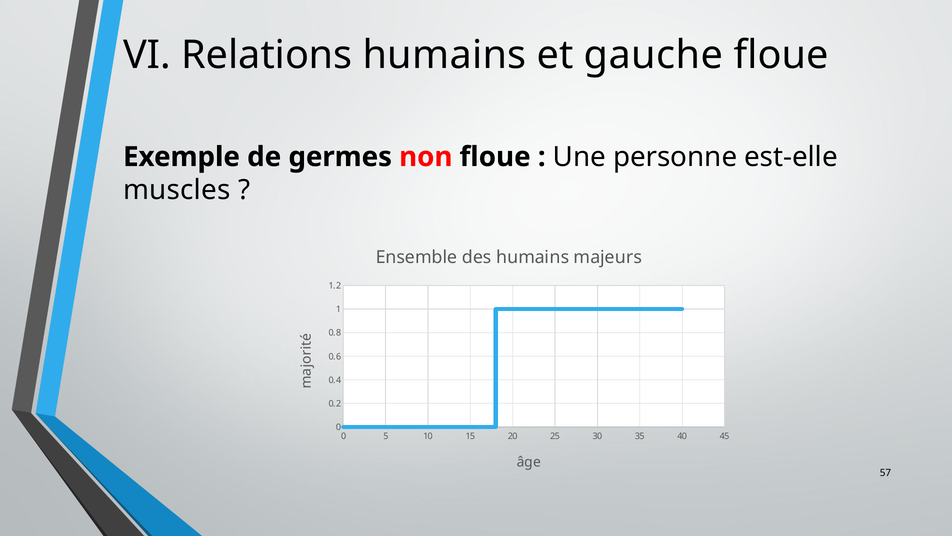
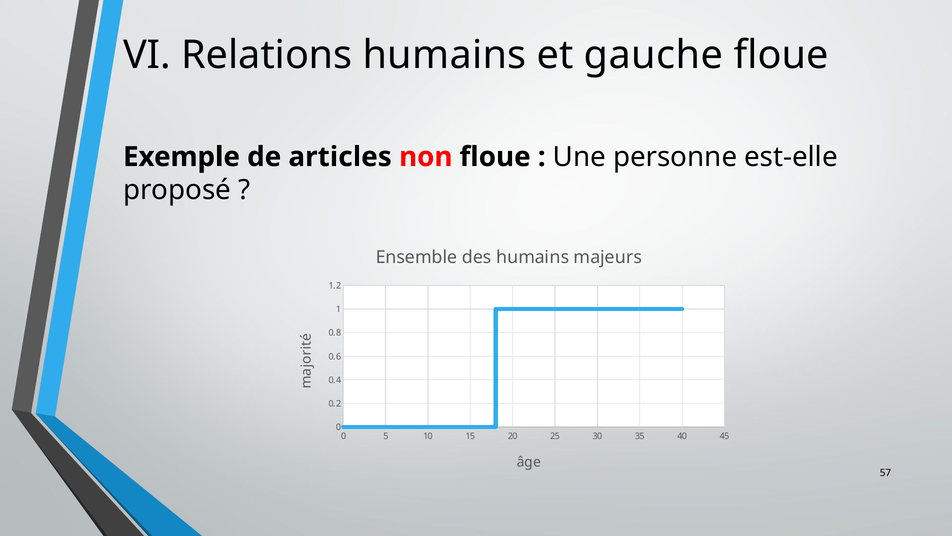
germes: germes -> articles
muscles: muscles -> proposé
